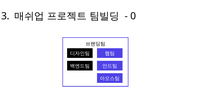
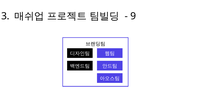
0: 0 -> 9
